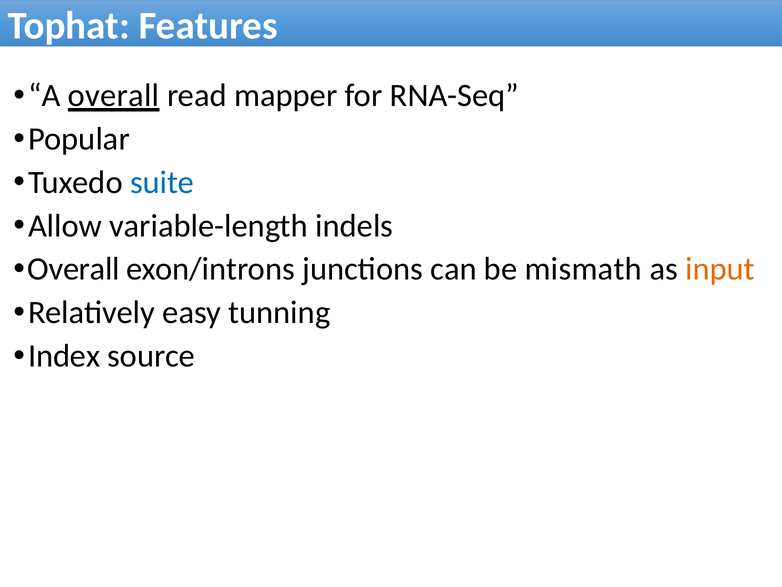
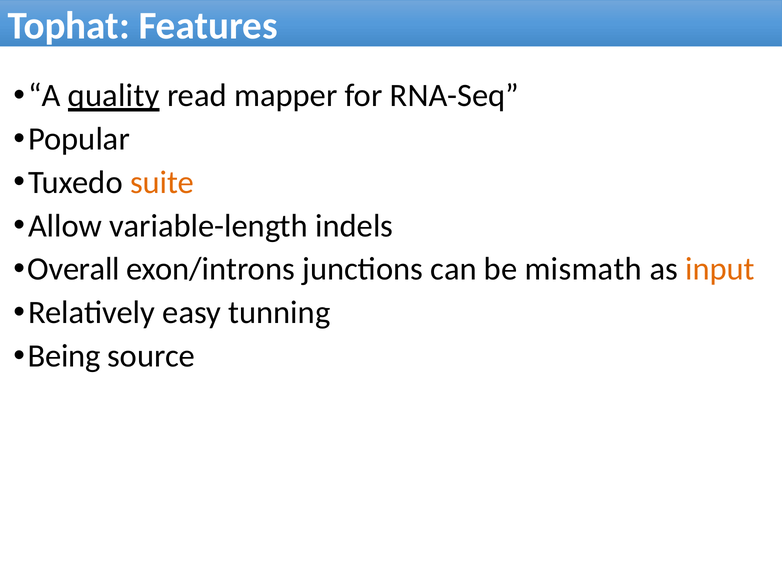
A overall: overall -> quality
suite colour: blue -> orange
Index: Index -> Being
